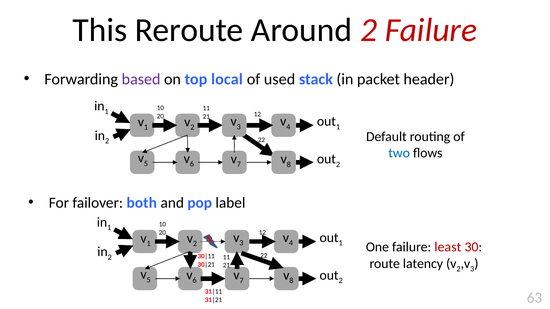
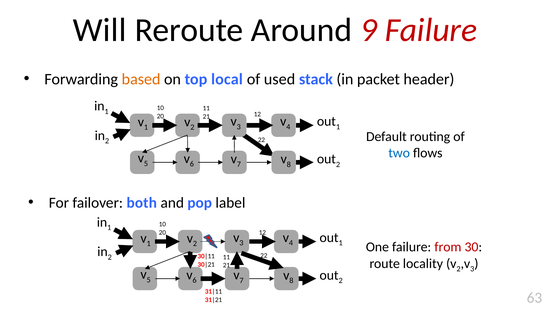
This: This -> Will
Around 2: 2 -> 9
based colour: purple -> orange
least: least -> from
latency: latency -> locality
